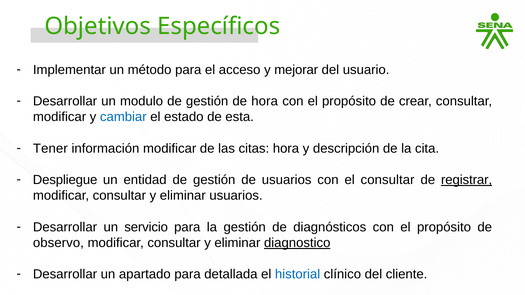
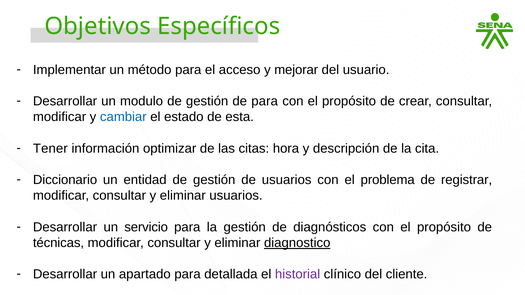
de hora: hora -> para
información modificar: modificar -> optimizar
Despliegue: Despliegue -> Diccionario
el consultar: consultar -> problema
registrar underline: present -> none
observo: observo -> técnicas
historial colour: blue -> purple
